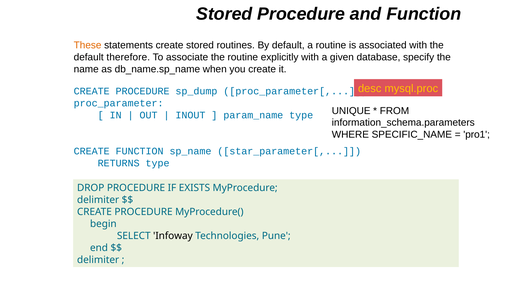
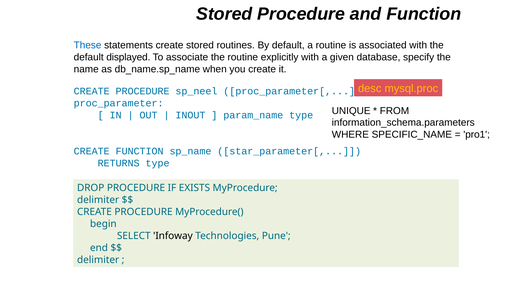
These colour: orange -> blue
therefore: therefore -> displayed
sp_dump: sp_dump -> sp_neel
